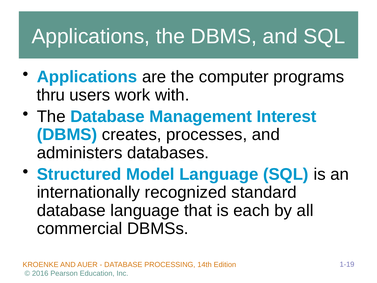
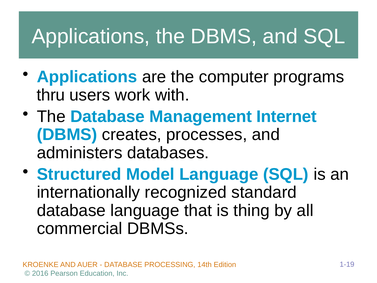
Interest: Interest -> Internet
each: each -> thing
